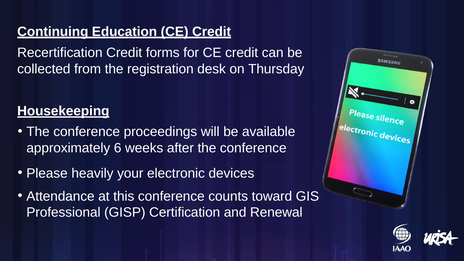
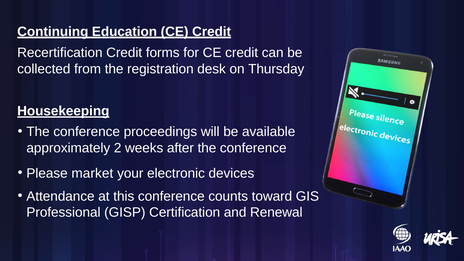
6: 6 -> 2
heavily: heavily -> market
